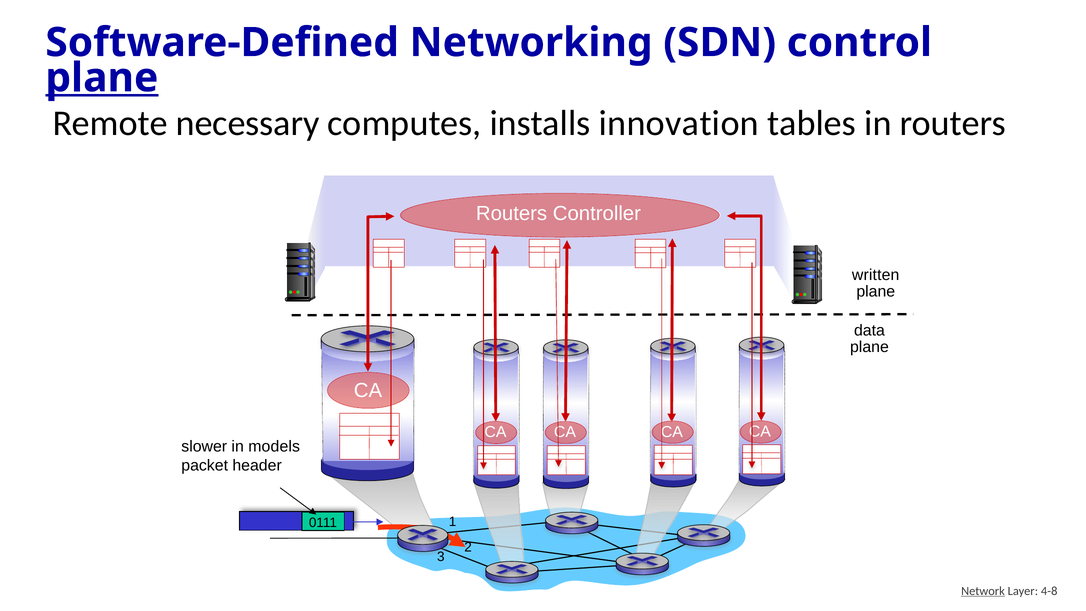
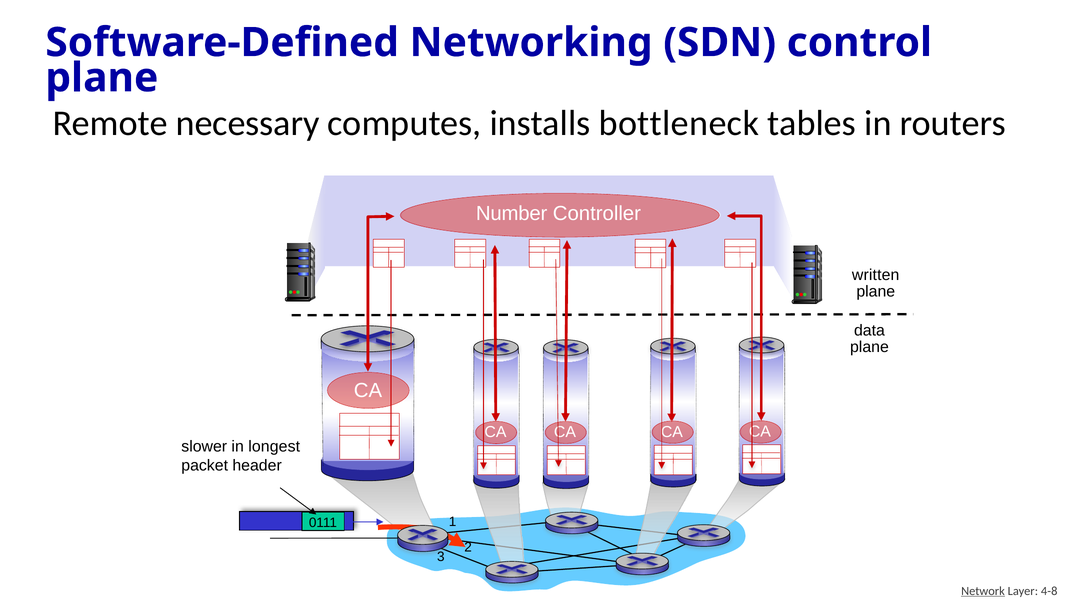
plane at (102, 78) underline: present -> none
innovation: innovation -> bottleneck
Routers at (512, 213): Routers -> Number
models: models -> longest
